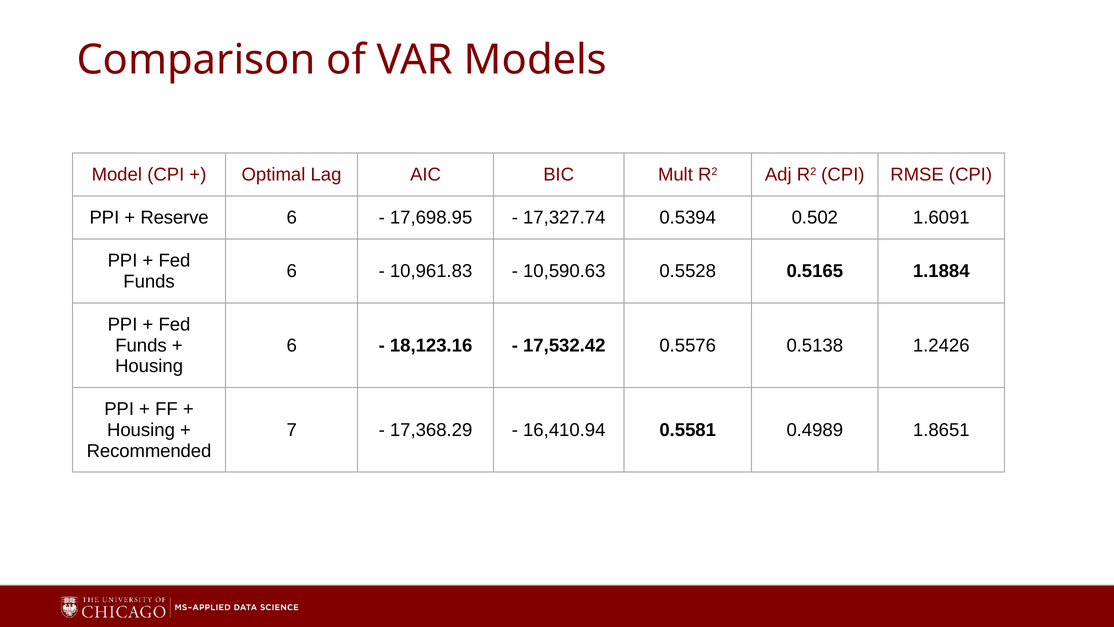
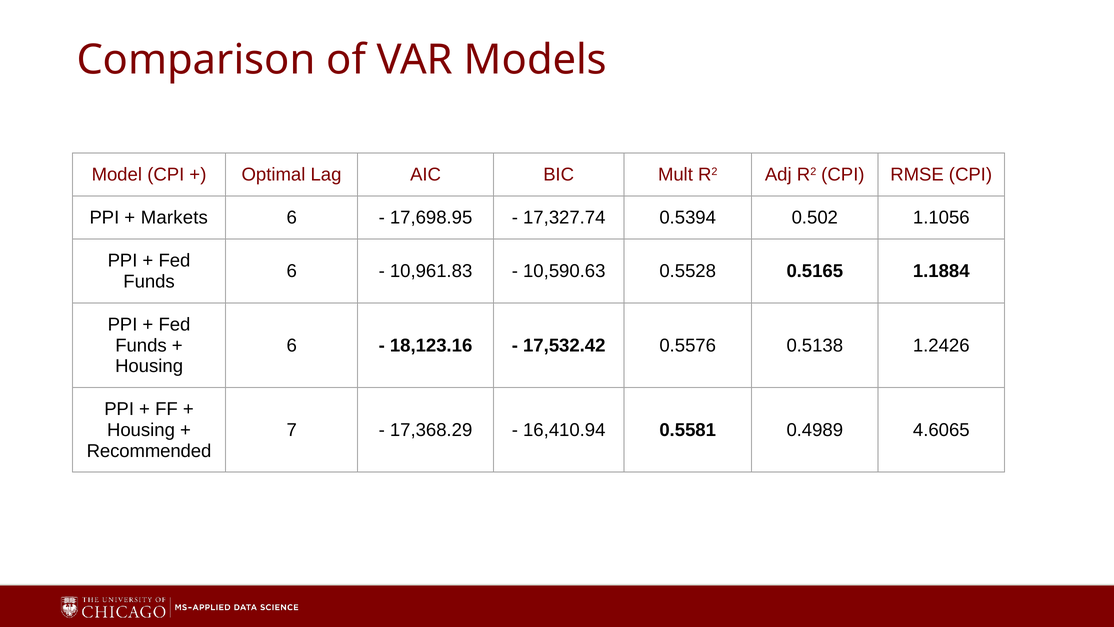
Reserve: Reserve -> Markets
1.6091: 1.6091 -> 1.1056
1.8651: 1.8651 -> 4.6065
